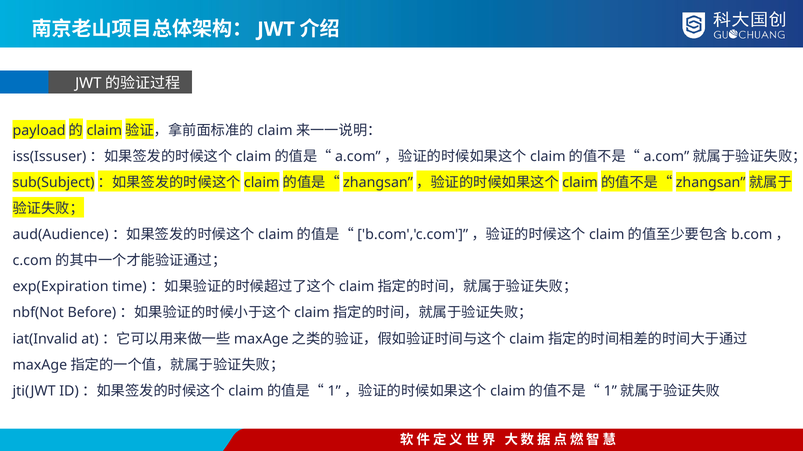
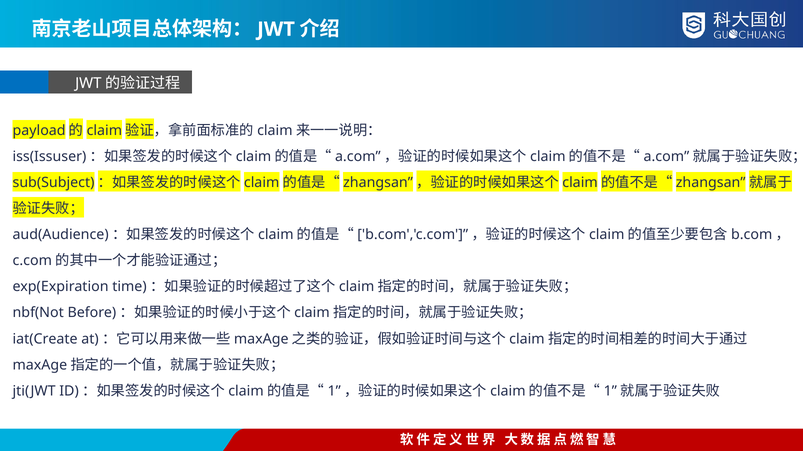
iat(Invalid: iat(Invalid -> iat(Create
